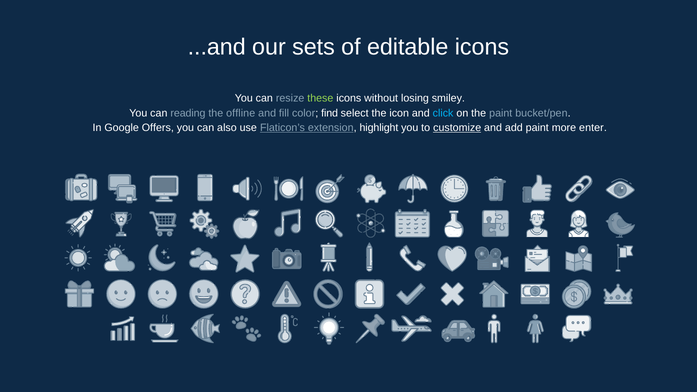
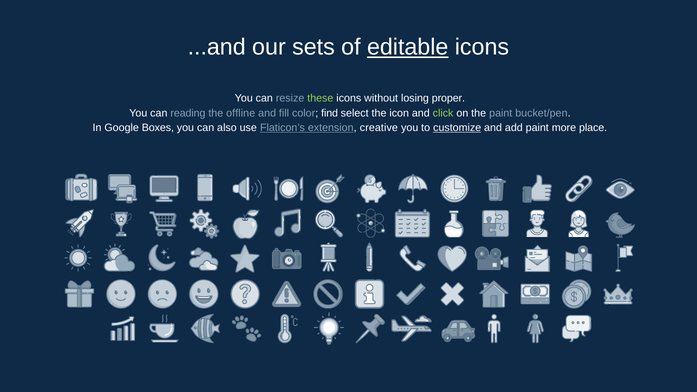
editable underline: none -> present
smiley: smiley -> proper
click colour: light blue -> light green
Offers: Offers -> Boxes
highlight: highlight -> creative
enter: enter -> place
